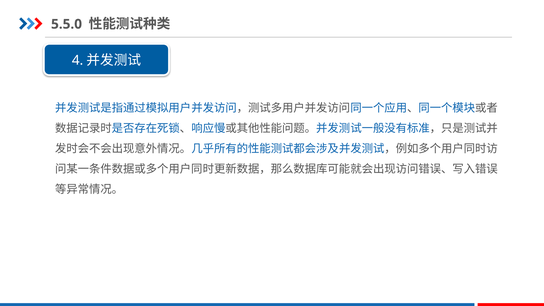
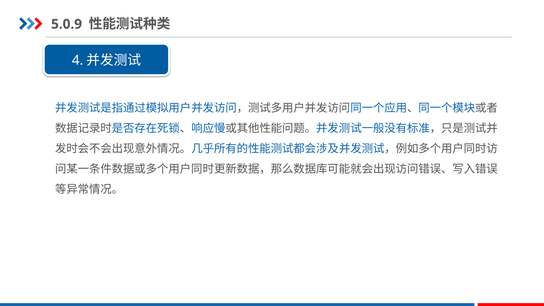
5.5.0: 5.5.0 -> 5.0.9
